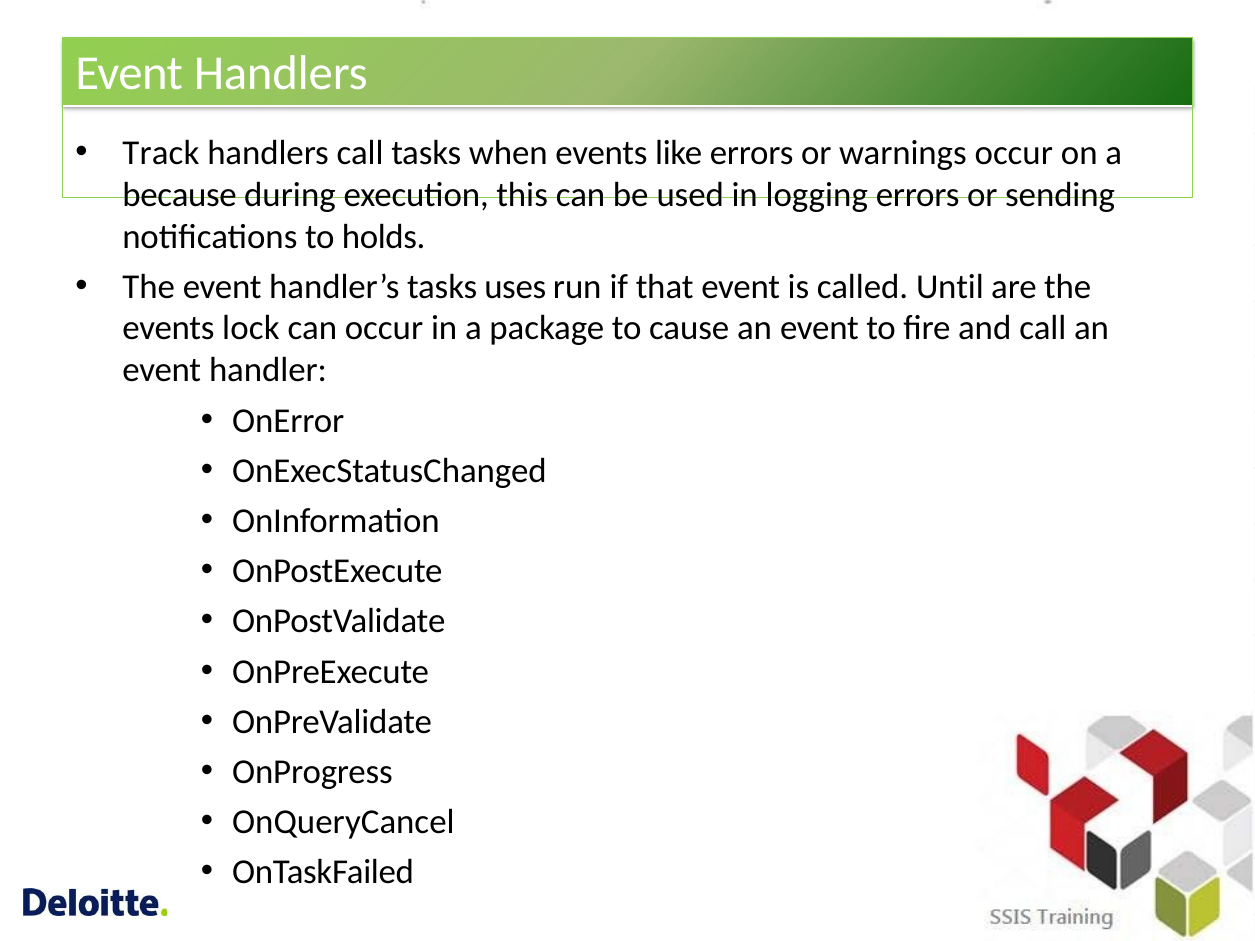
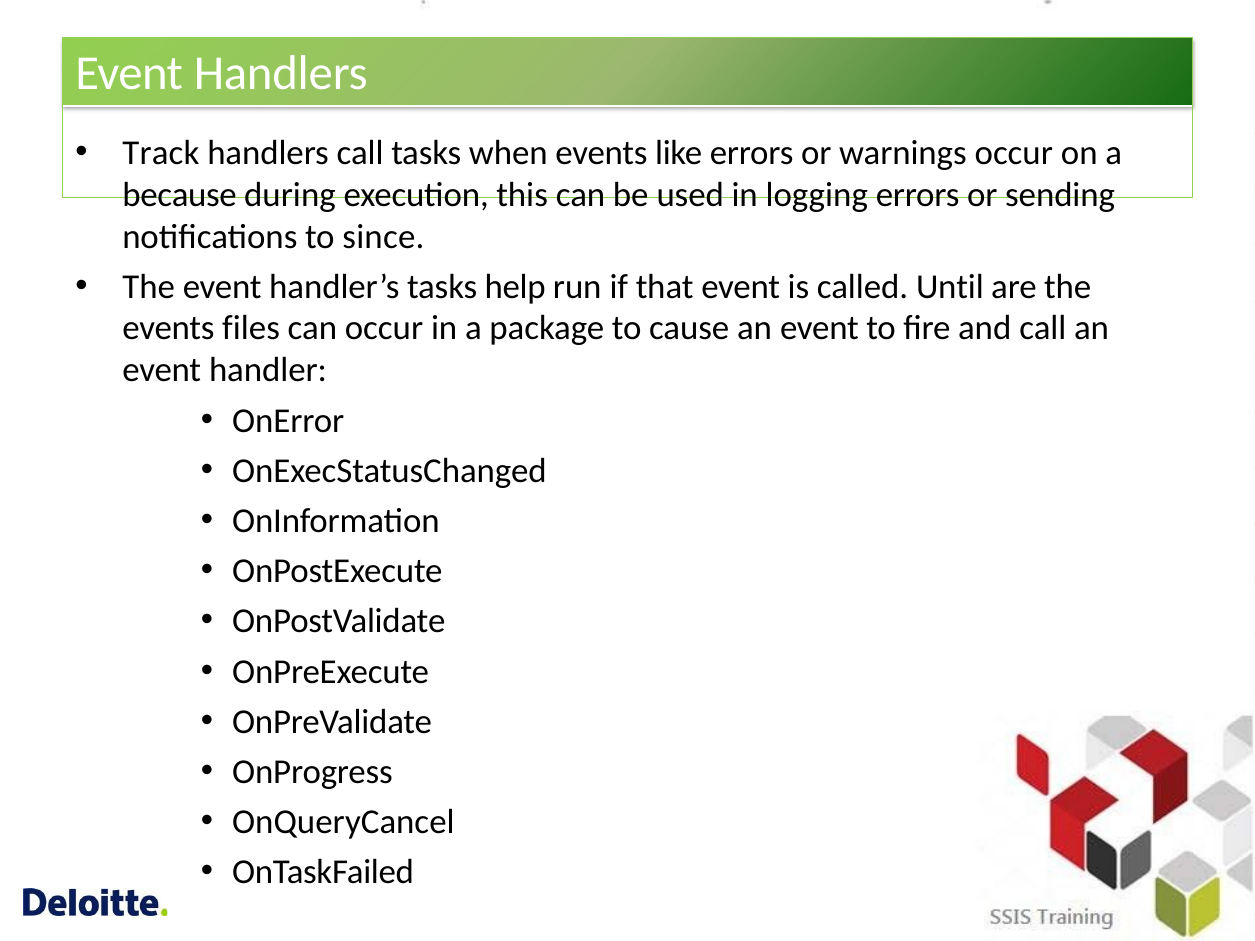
holds: holds -> since
uses: uses -> help
lock: lock -> files
